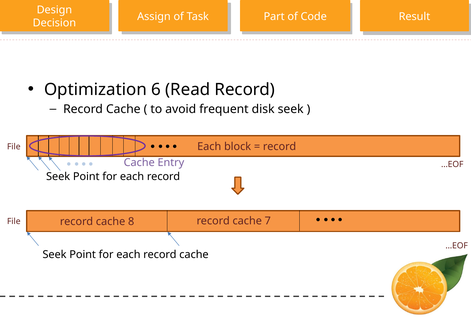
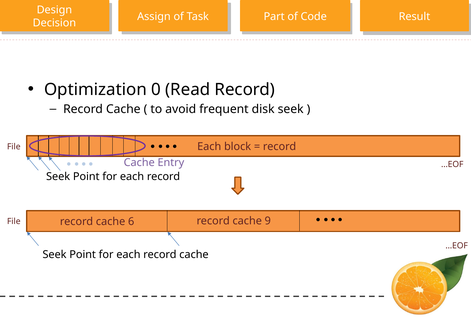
6: 6 -> 0
8: 8 -> 6
7: 7 -> 9
